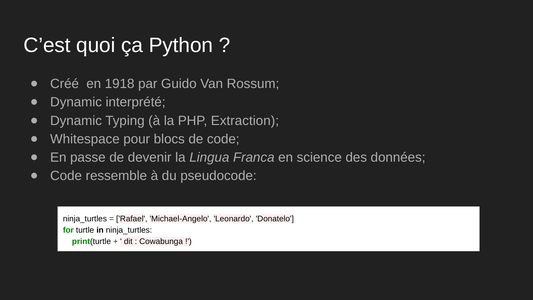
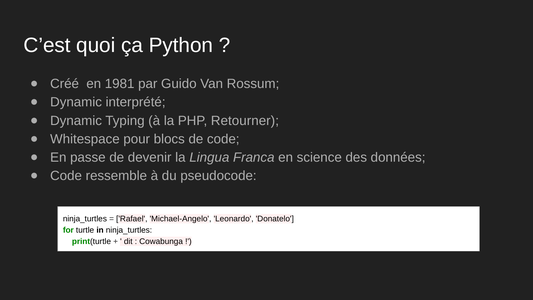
1918: 1918 -> 1981
Extraction: Extraction -> Retourner
